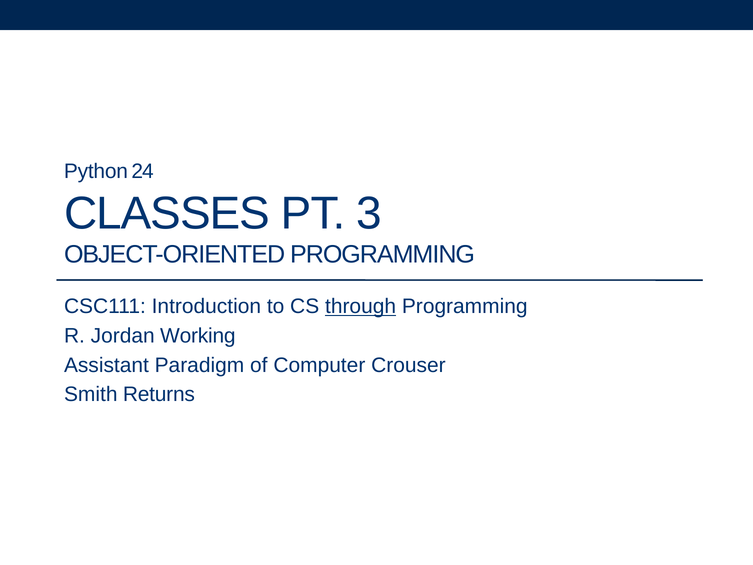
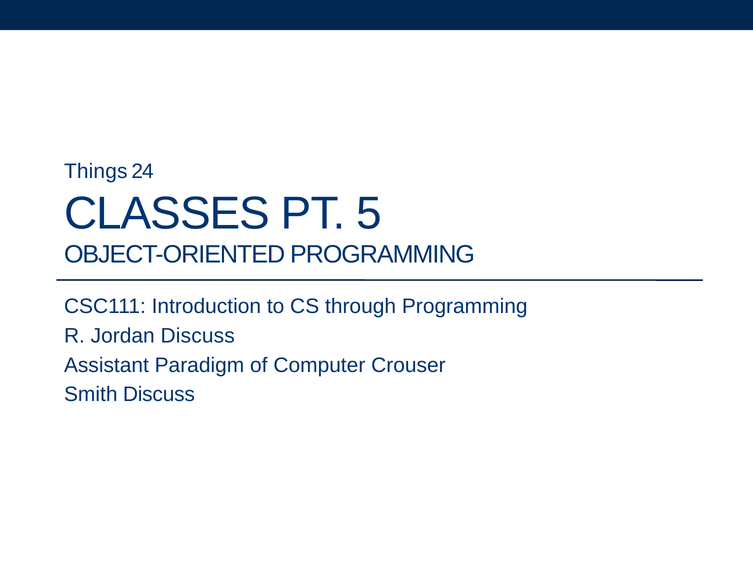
Python: Python -> Things
3: 3 -> 5
through underline: present -> none
Jordan Working: Working -> Discuss
Smith Returns: Returns -> Discuss
